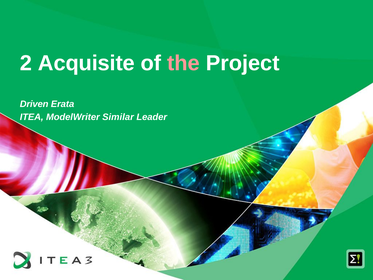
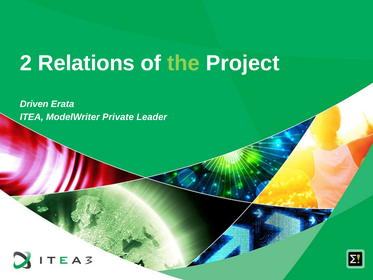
Acquisite: Acquisite -> Relations
the colour: pink -> light green
Similar: Similar -> Private
